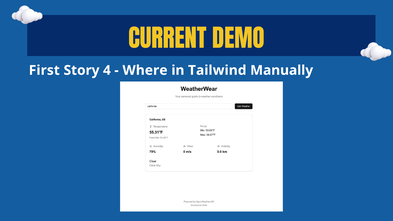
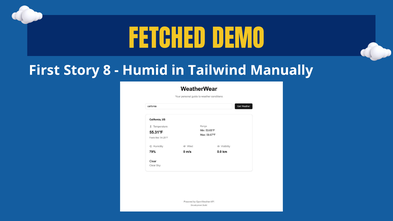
CURRENT: CURRENT -> FETCHED
4: 4 -> 8
Where: Where -> Humid
